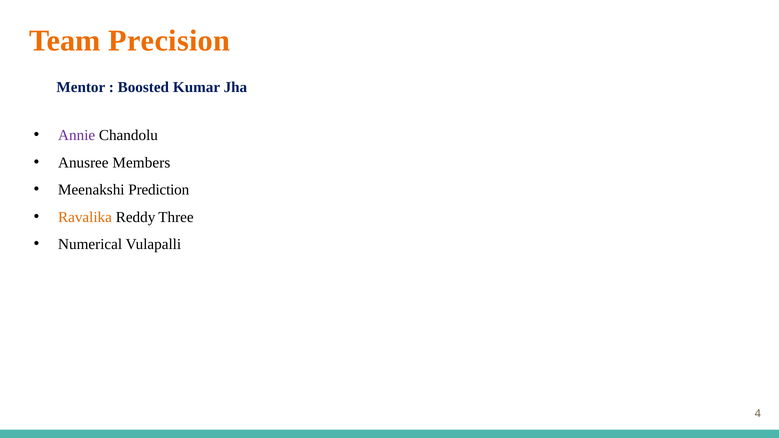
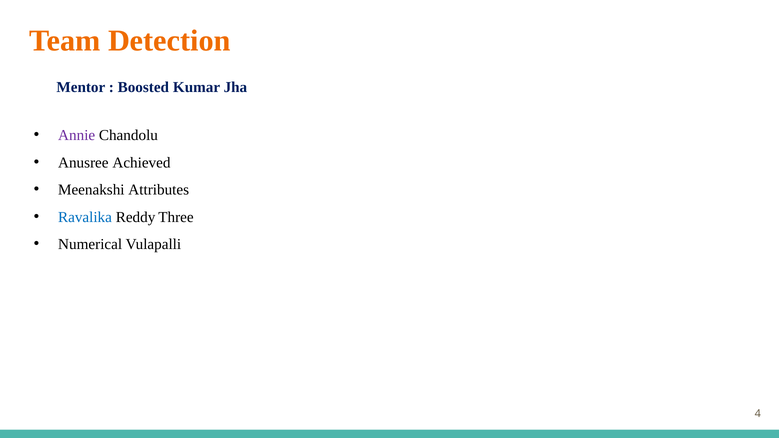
Precision: Precision -> Detection
Members: Members -> Achieved
Prediction: Prediction -> Attributes
Ravalika colour: orange -> blue
